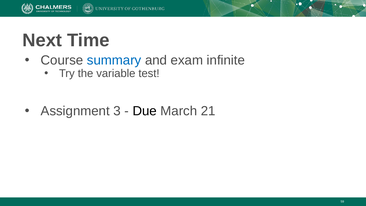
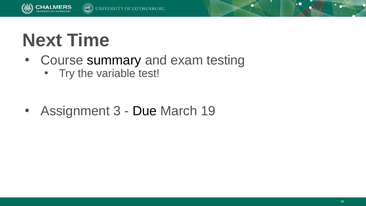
summary colour: blue -> black
infinite: infinite -> testing
21: 21 -> 19
